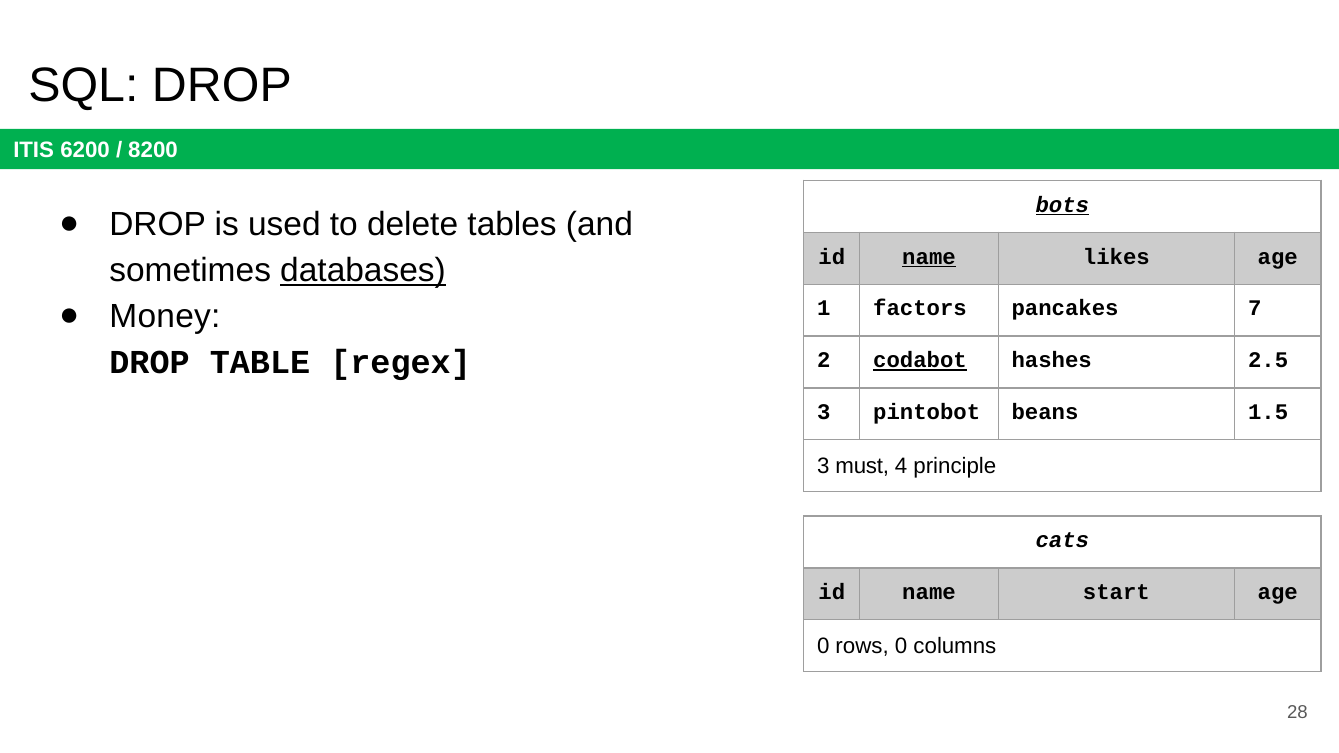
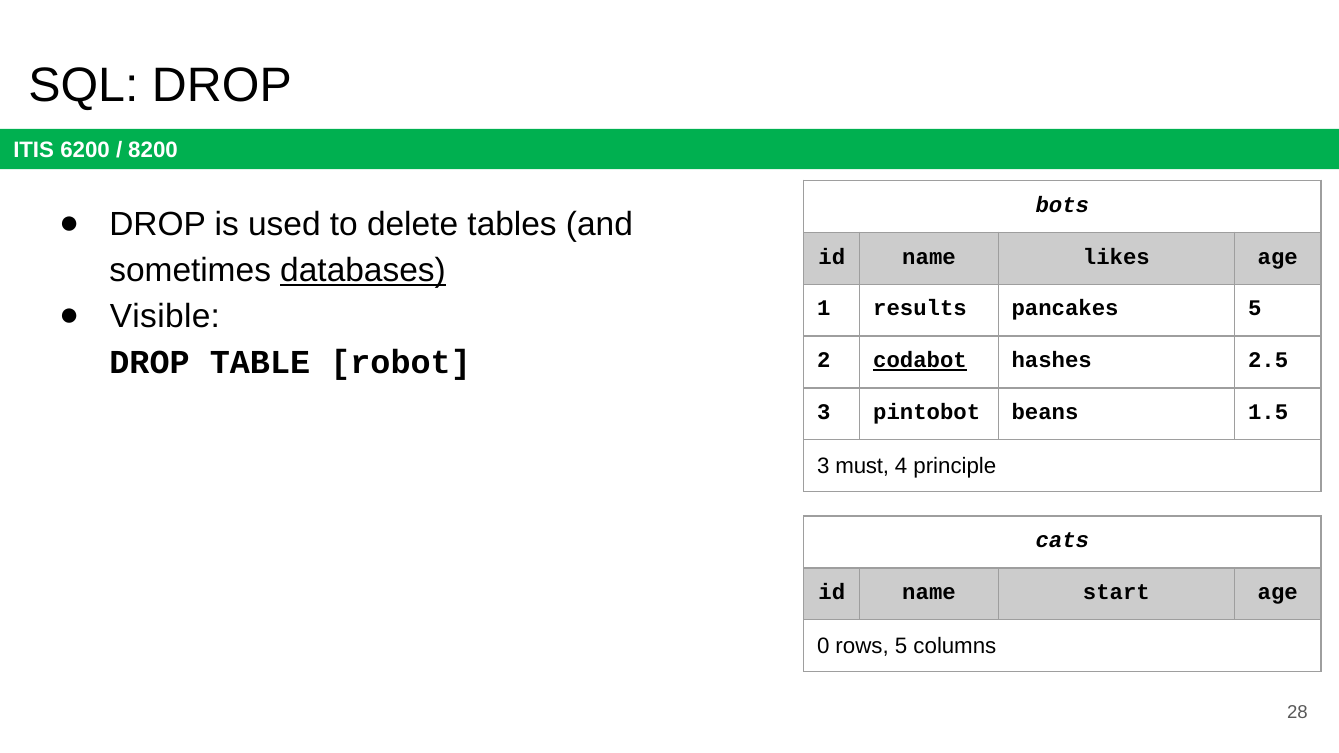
bots underline: present -> none
name at (929, 257) underline: present -> none
Money: Money -> Visible
factors: factors -> results
pancakes 7: 7 -> 5
regex: regex -> robot
rows 0: 0 -> 5
